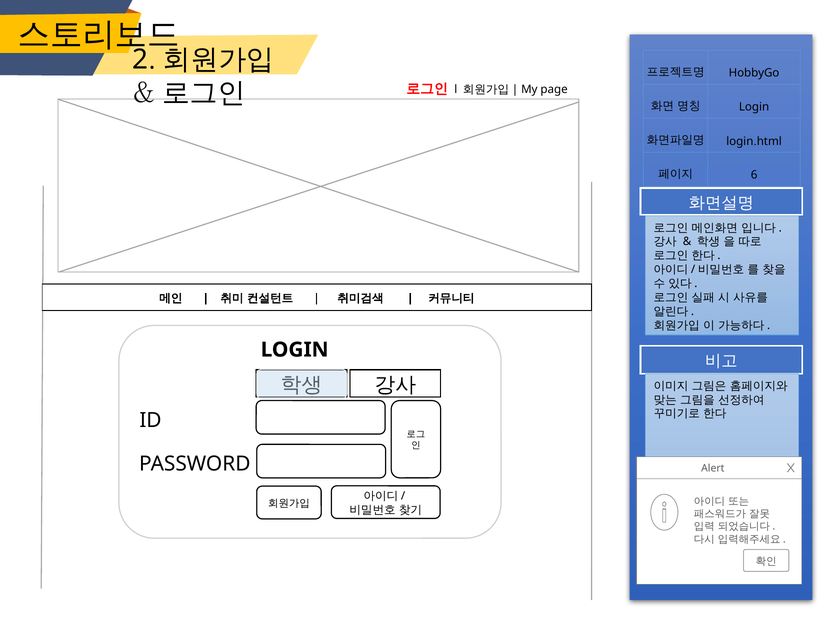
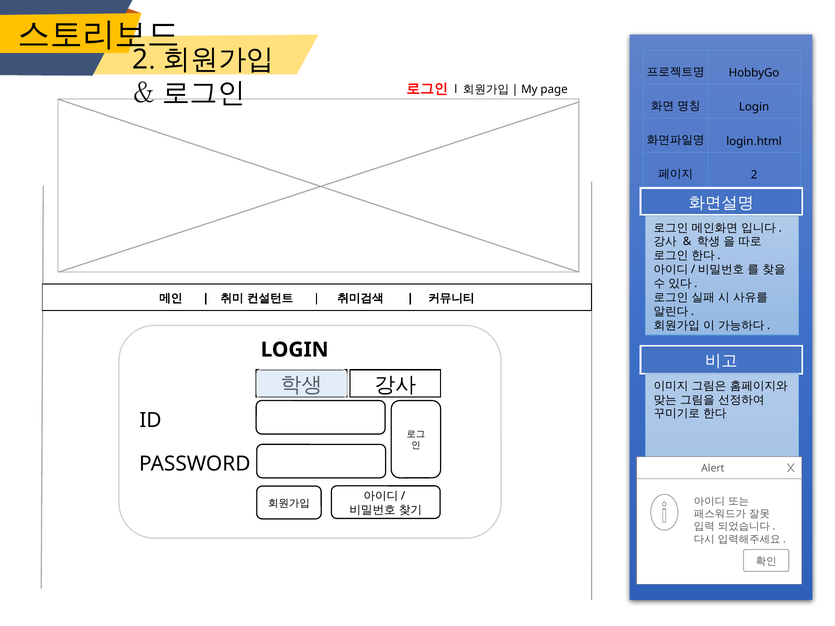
6 at (754, 175): 6 -> 2
